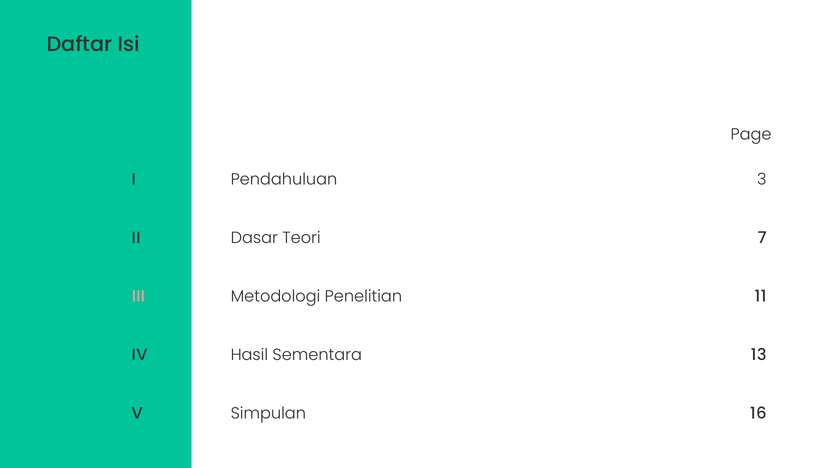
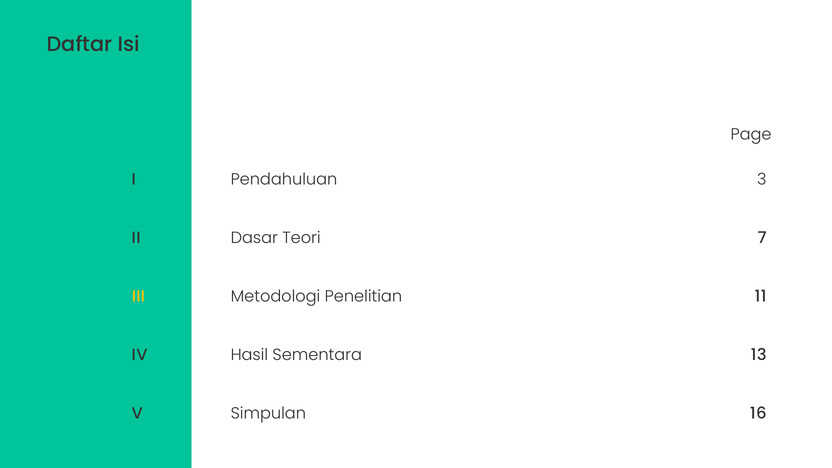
III colour: pink -> yellow
